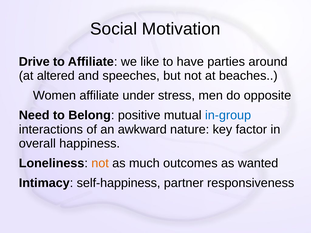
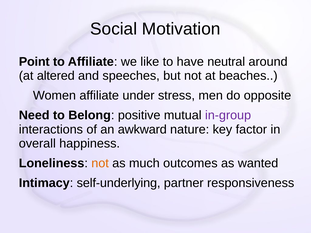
Drive: Drive -> Point
parties: parties -> neutral
in-group colour: blue -> purple
self-happiness: self-happiness -> self-underlying
